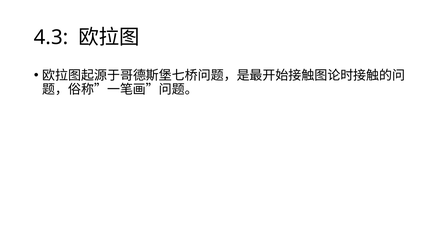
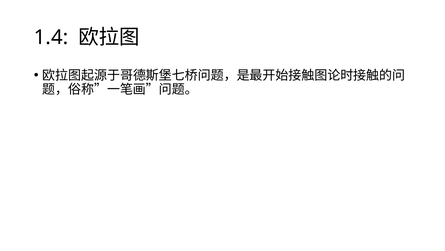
4.3: 4.3 -> 1.4
